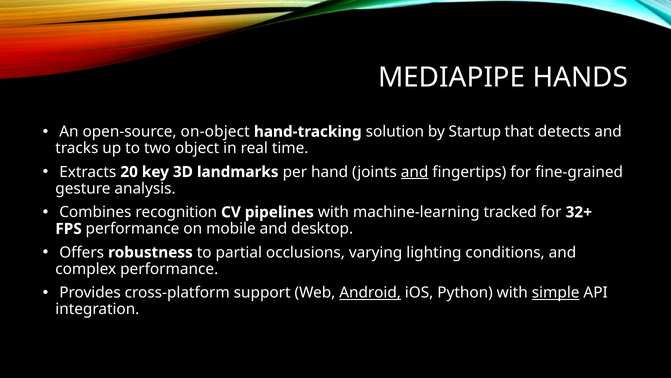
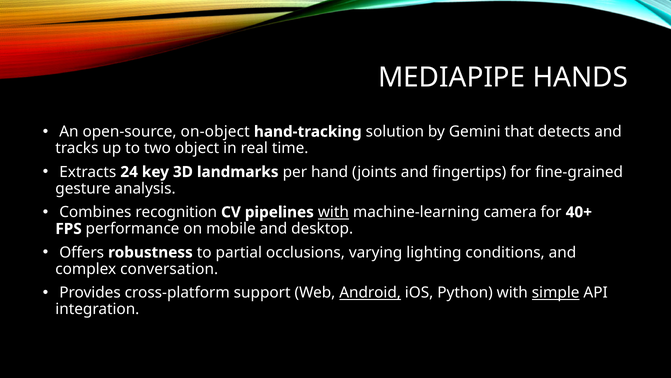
Startup: Startup -> Gemini
20: 20 -> 24
and at (415, 172) underline: present -> none
with at (333, 212) underline: none -> present
tracked: tracked -> camera
32+: 32+ -> 40+
complex performance: performance -> conversation
